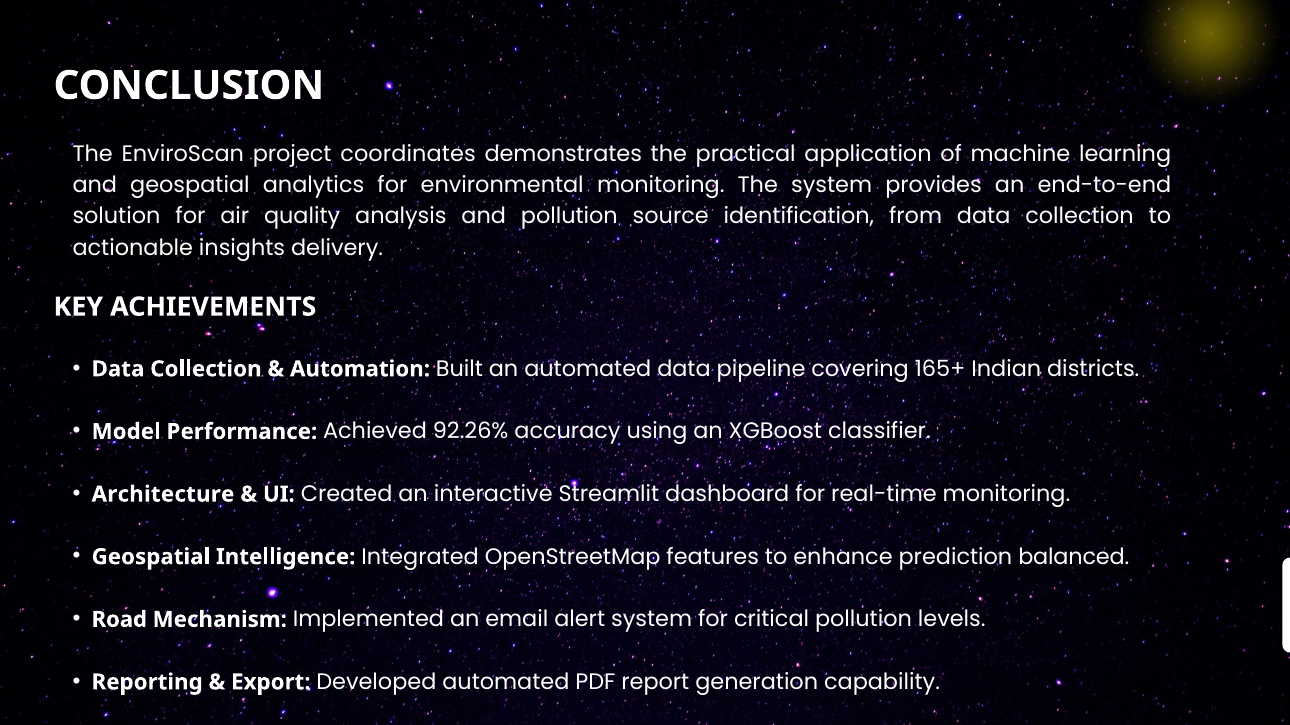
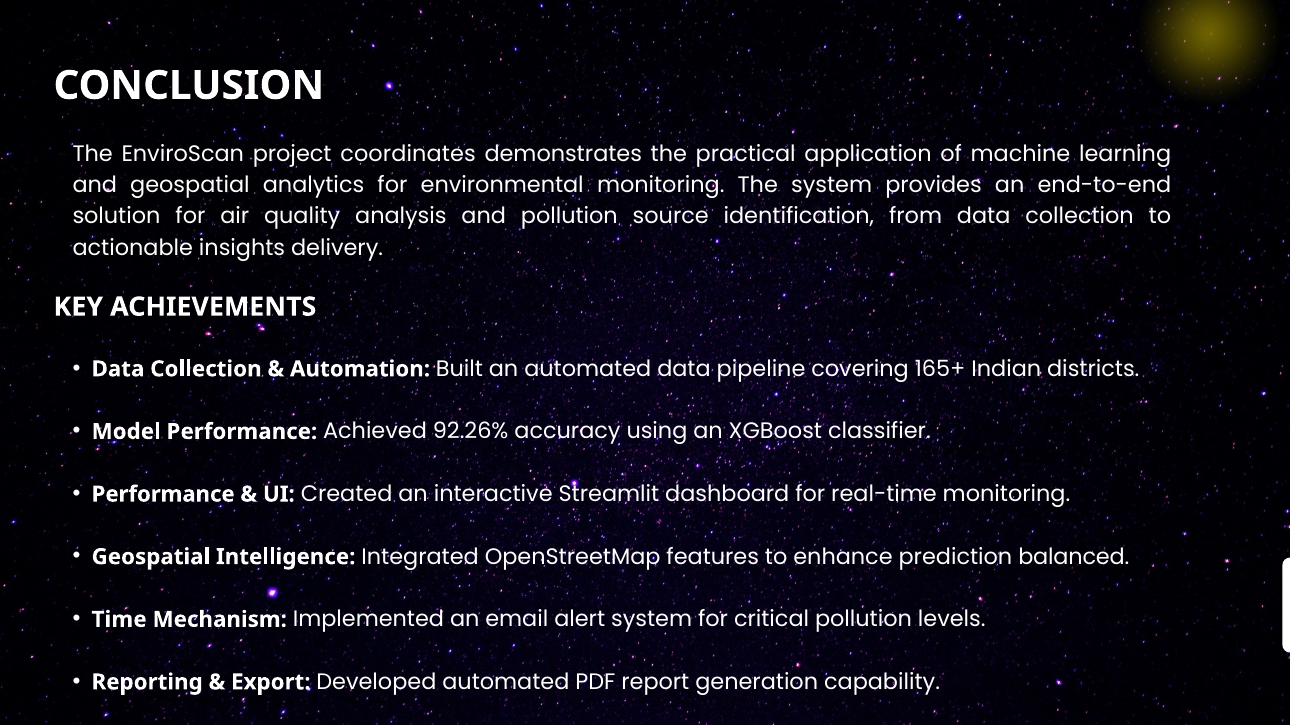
Architecture at (163, 495): Architecture -> Performance
Road: Road -> Time
